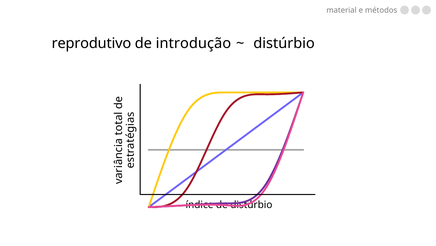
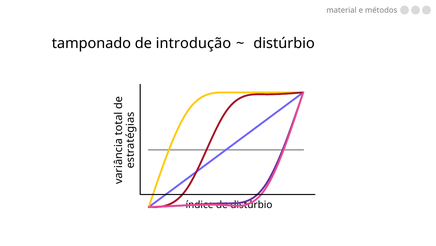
reprodutivo: reprodutivo -> tamponado
